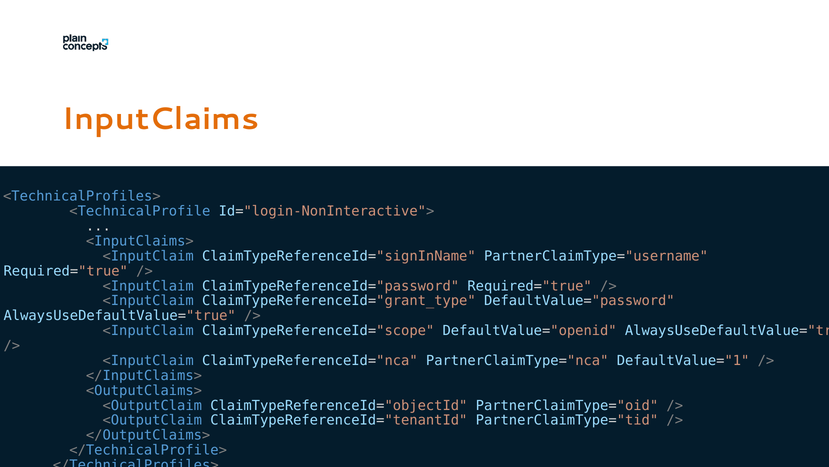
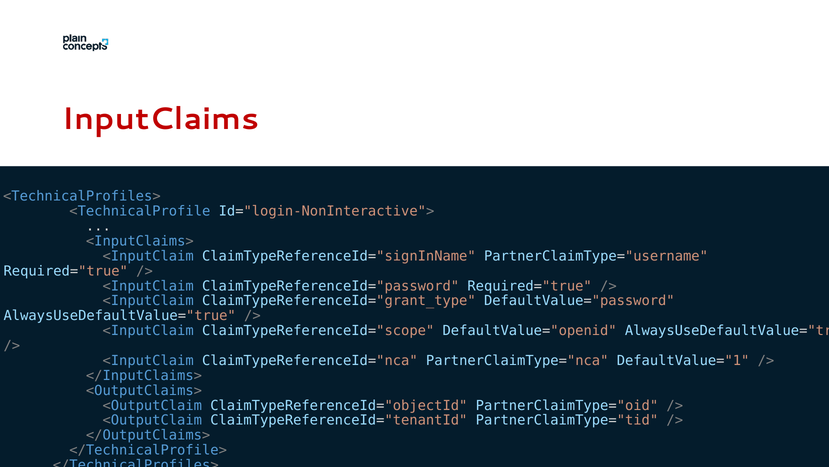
InputClaims colour: orange -> red
